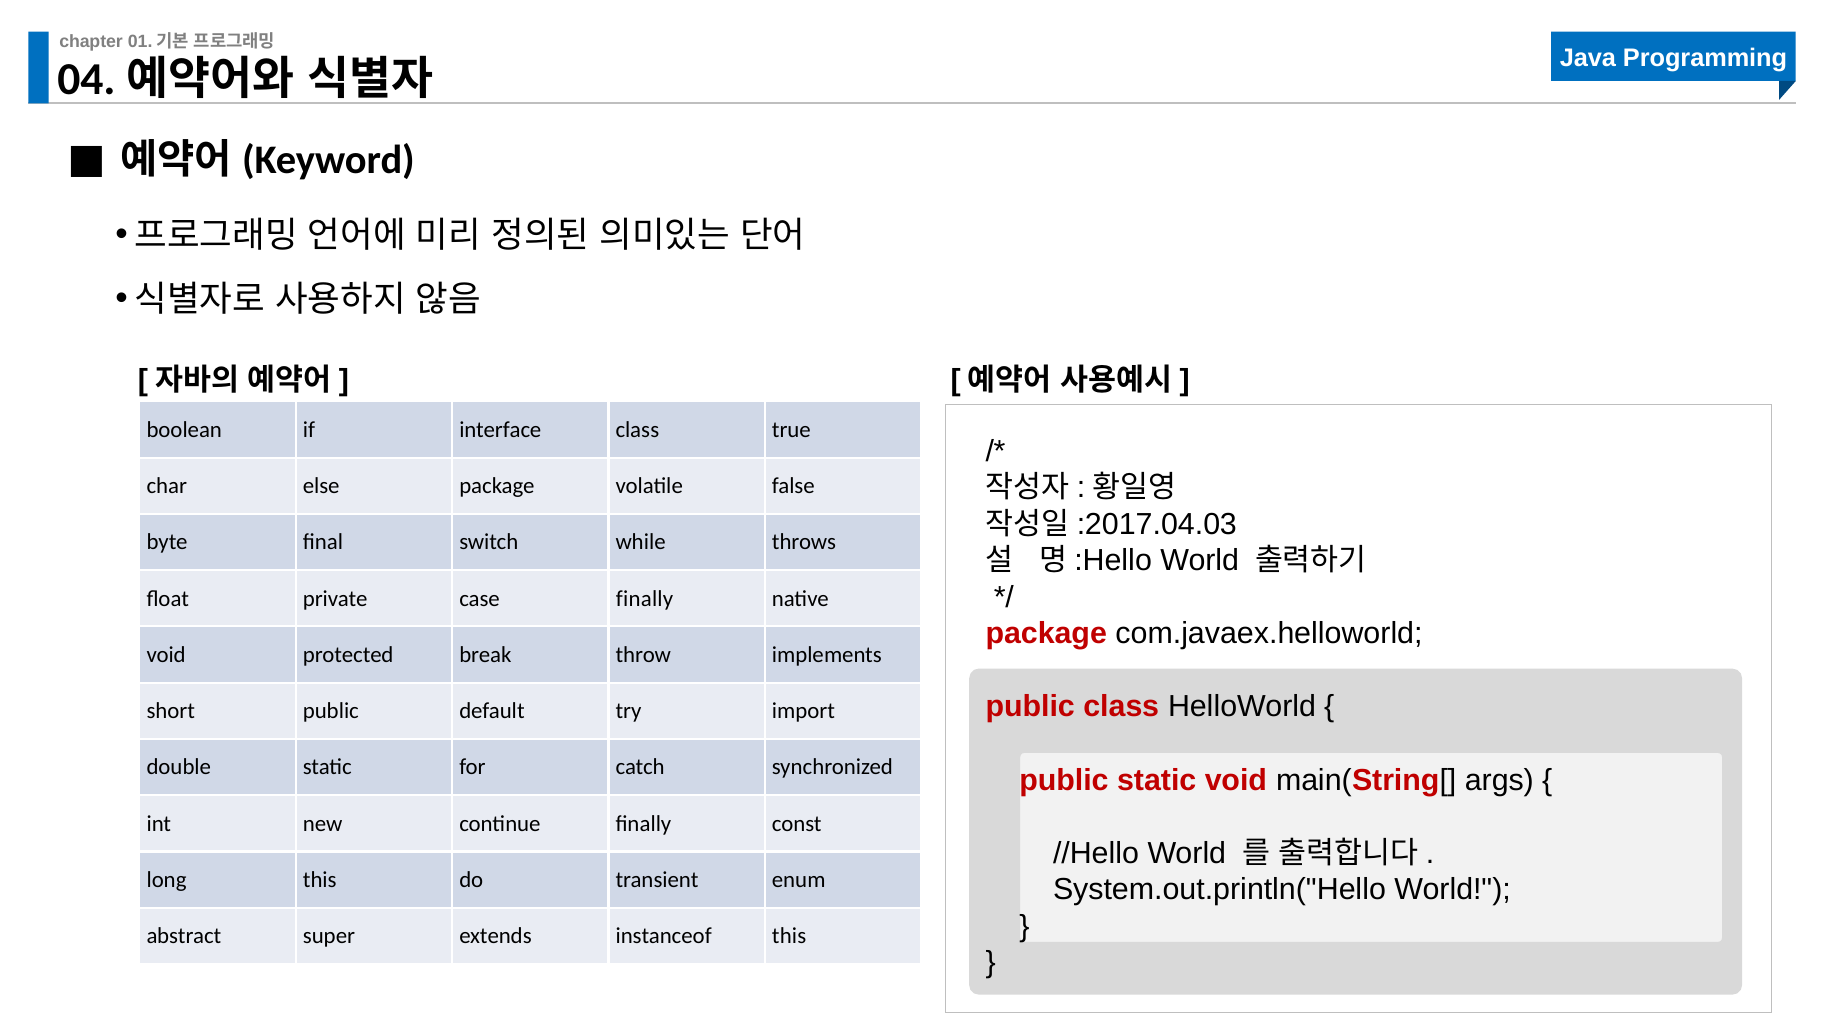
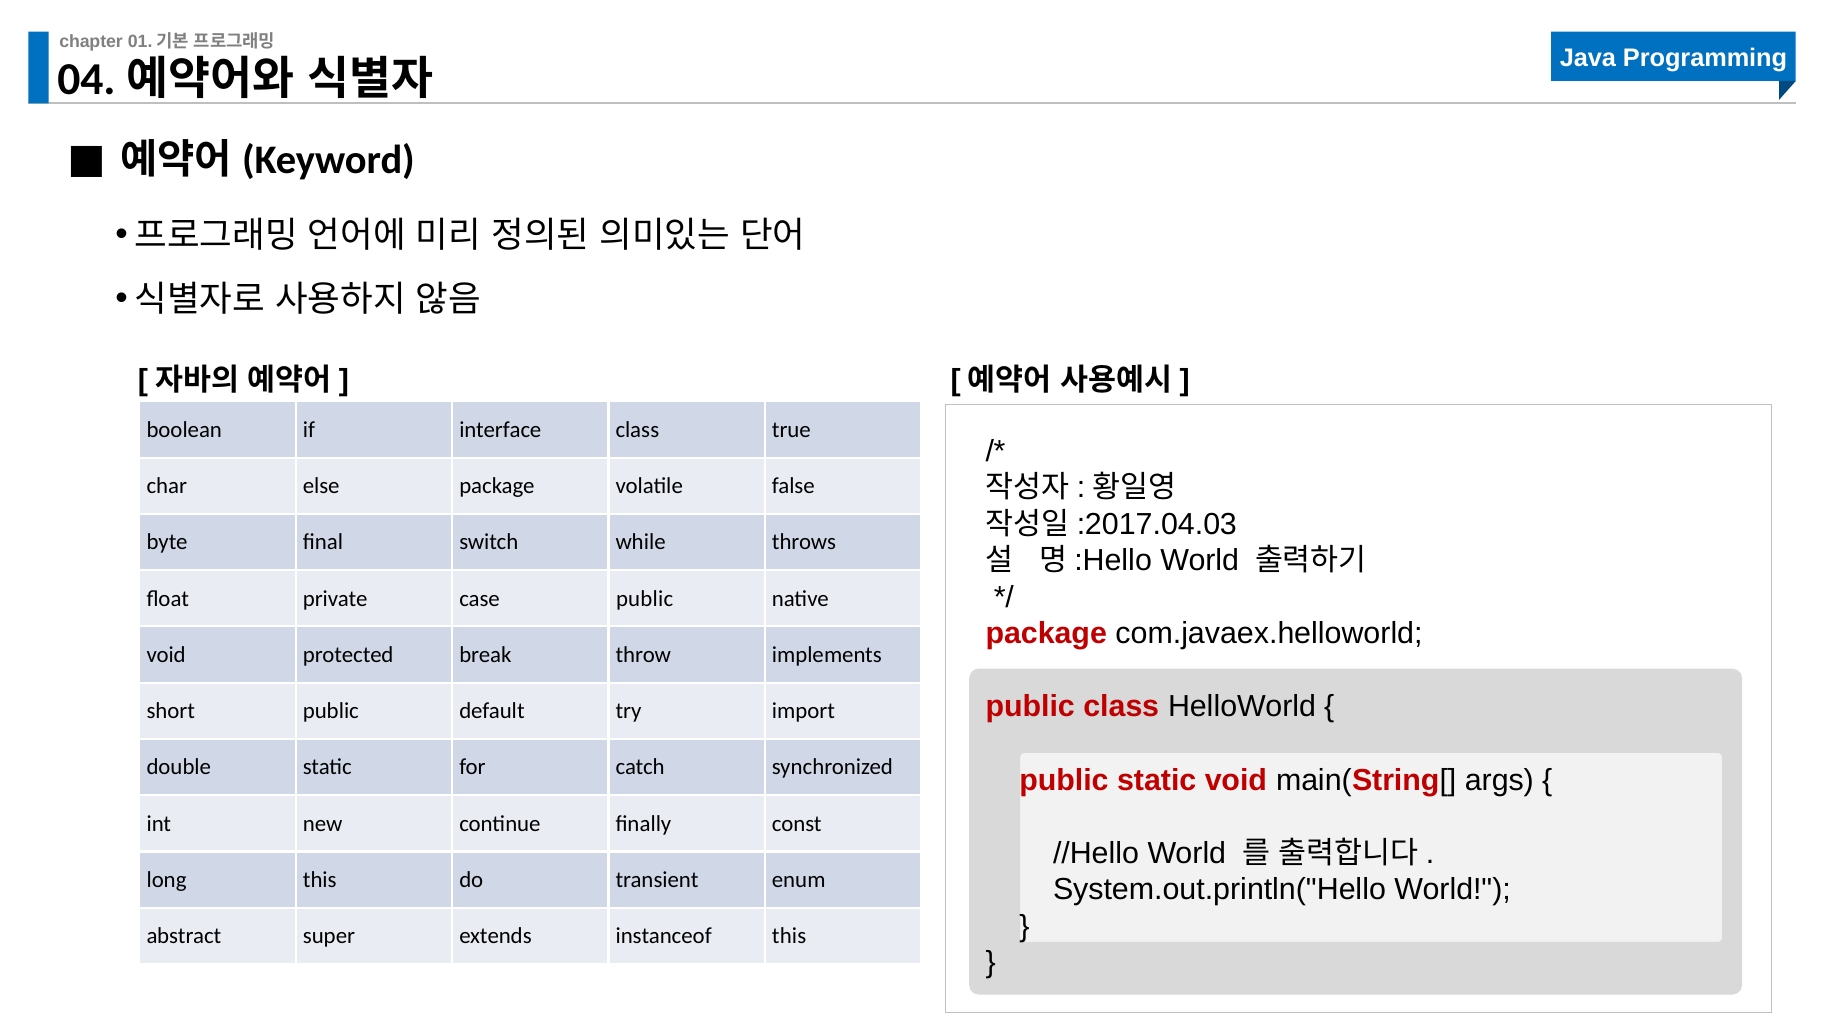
case finally: finally -> public
